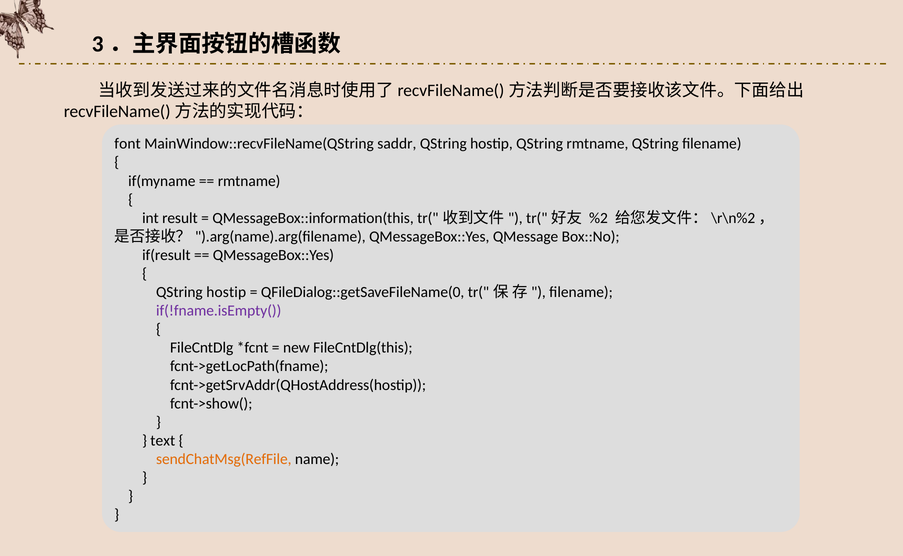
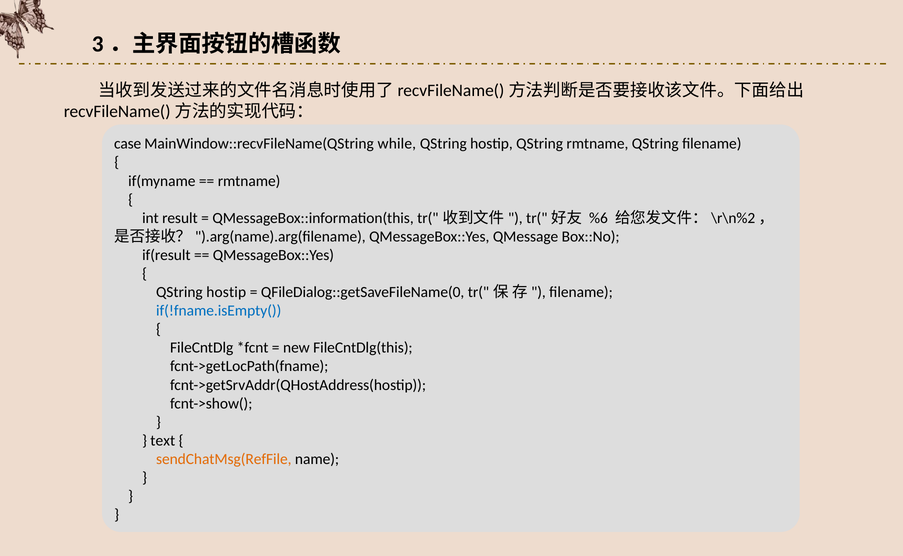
font: font -> case
saddr: saddr -> while
%2: %2 -> %6
if(!fname.isEmpty( colour: purple -> blue
